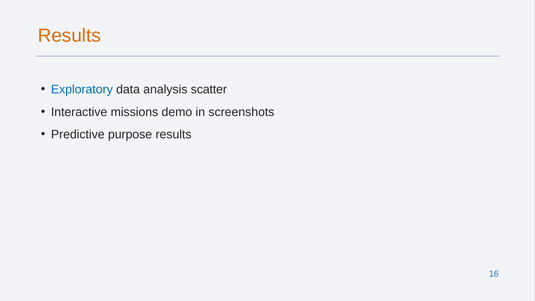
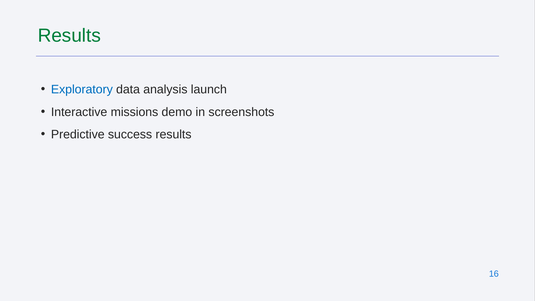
Results at (69, 36) colour: orange -> green
scatter: scatter -> launch
purpose: purpose -> success
